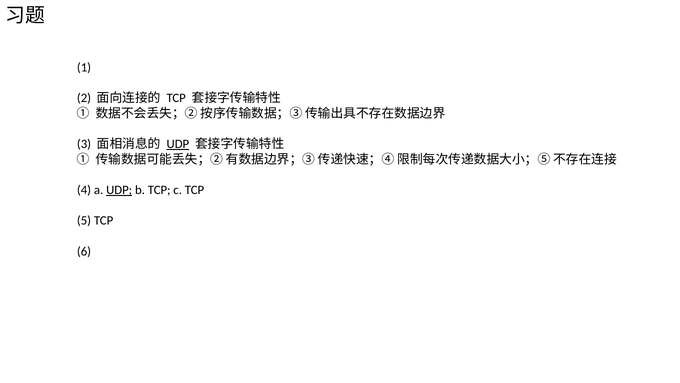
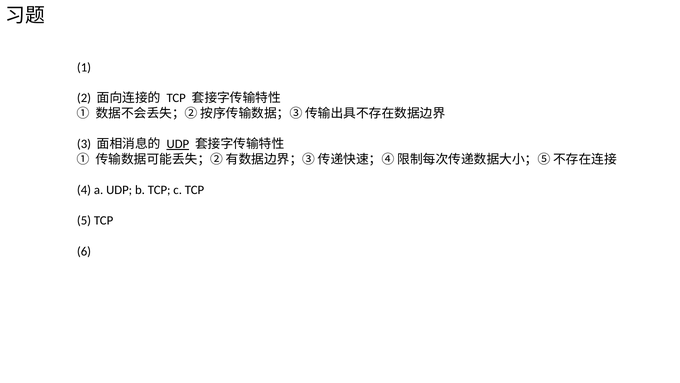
UDP at (119, 190) underline: present -> none
